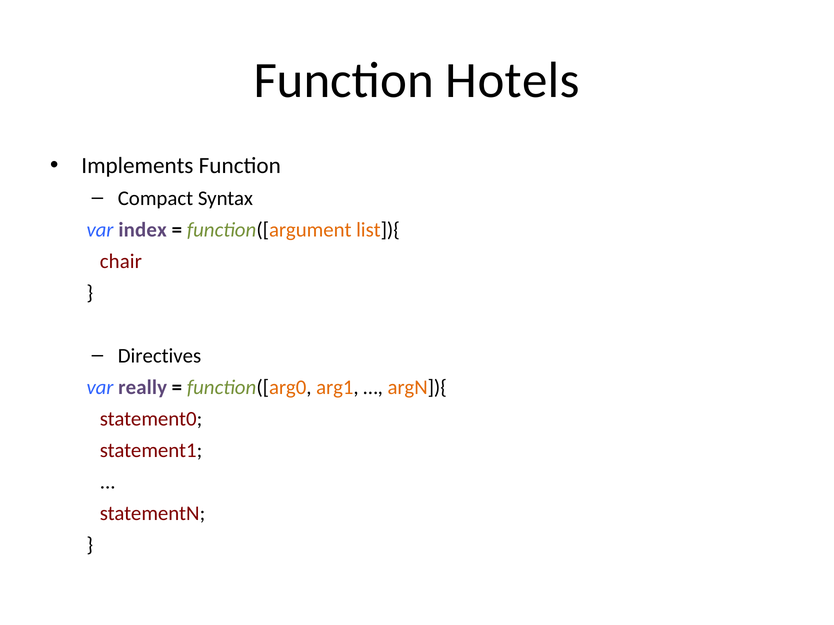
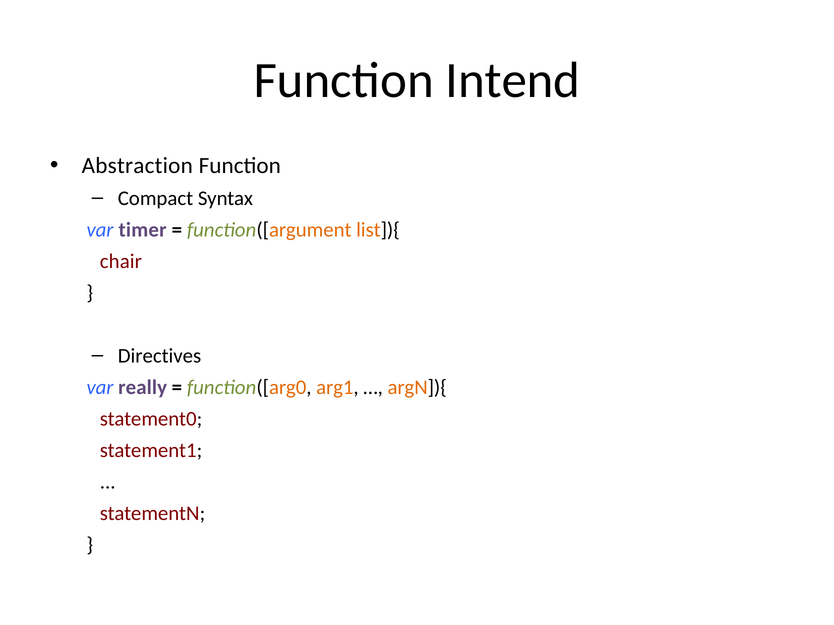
Hotels: Hotels -> Intend
Implements: Implements -> Abstraction
index: index -> timer
